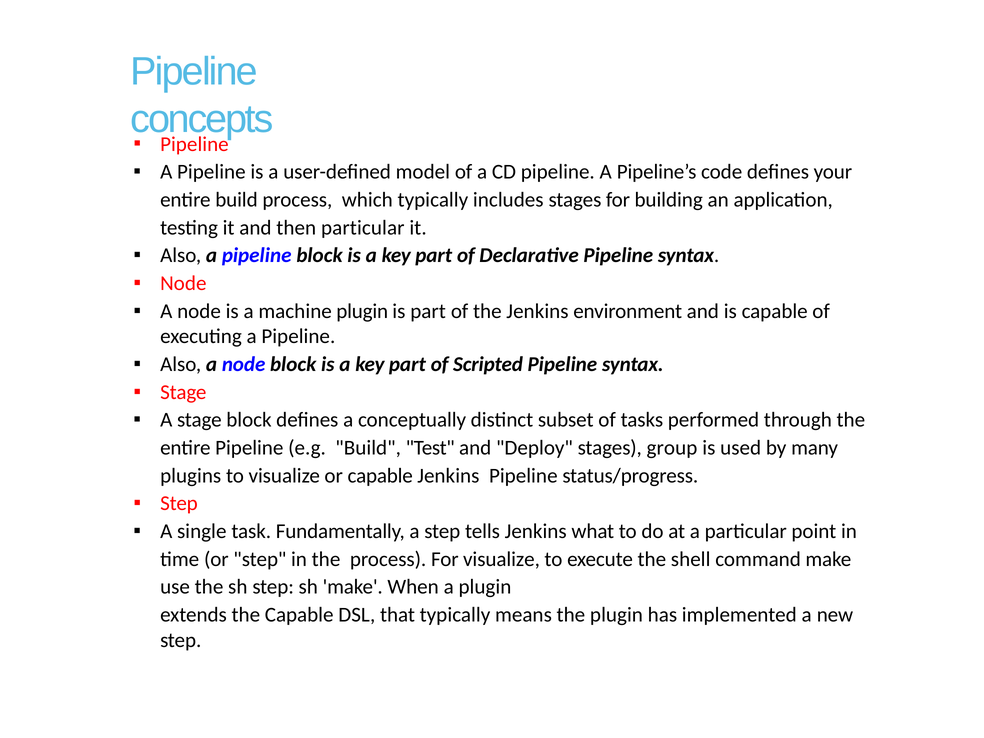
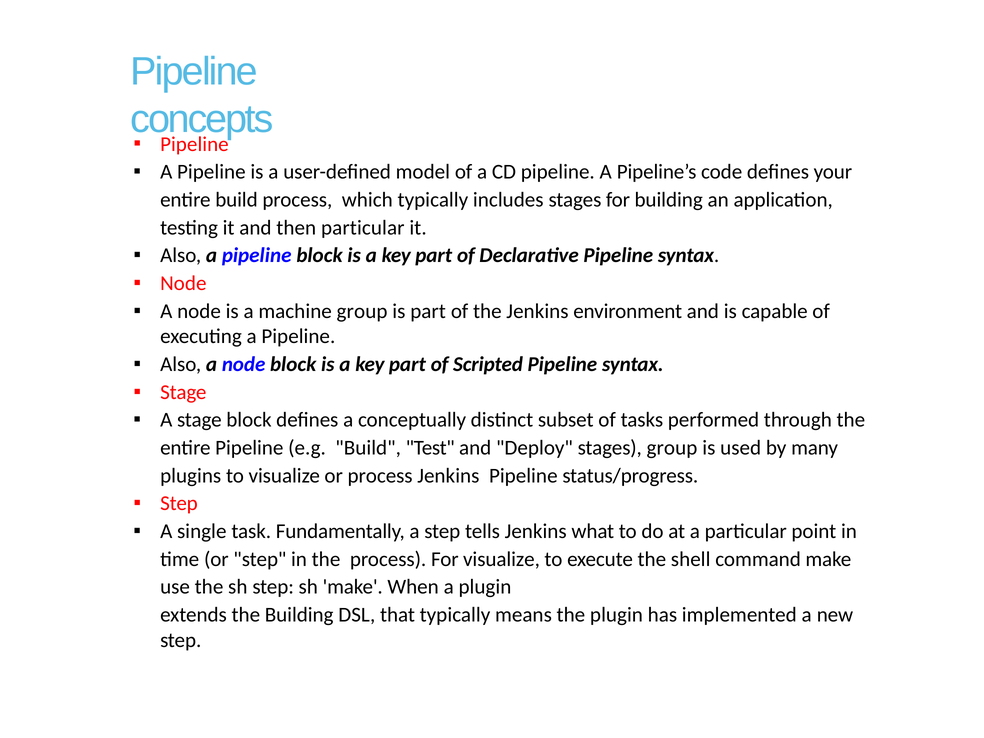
machine plugin: plugin -> group
or capable: capable -> process
the Capable: Capable -> Building
